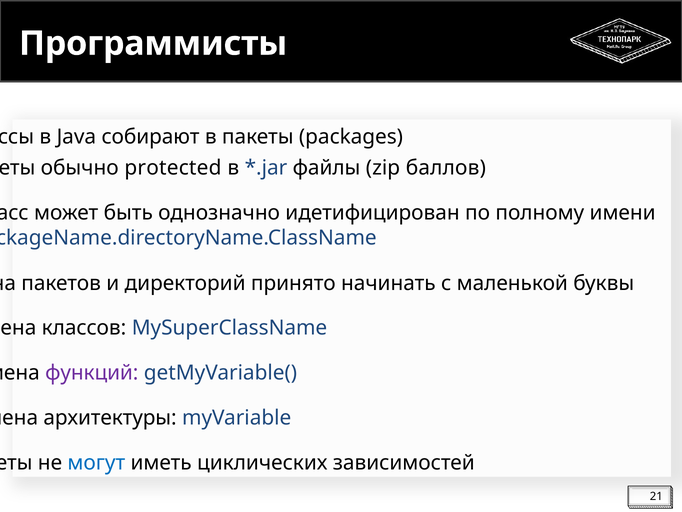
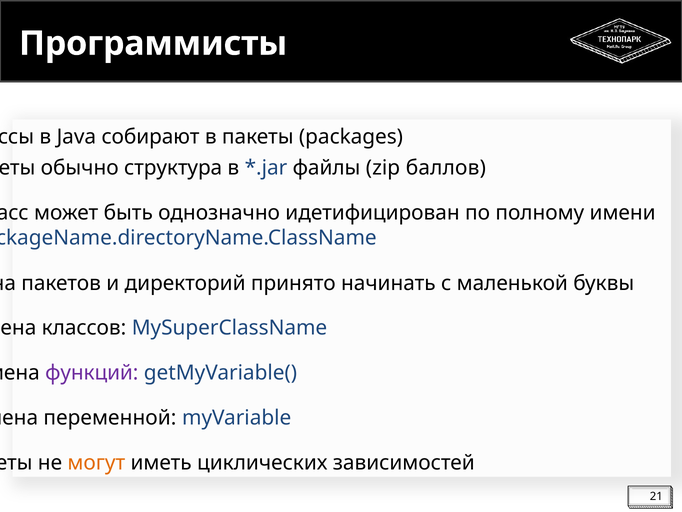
protected: protected -> структура
архитектуры: архитектуры -> переменной
могут colour: blue -> orange
